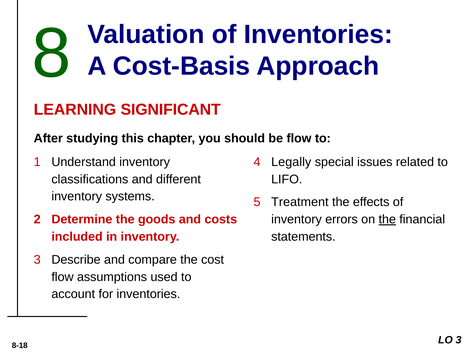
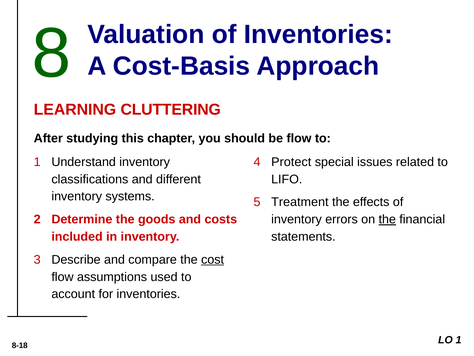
SIGNIFICANT: SIGNIFICANT -> CLUTTERING
Legally: Legally -> Protect
cost underline: none -> present
LO 3: 3 -> 1
